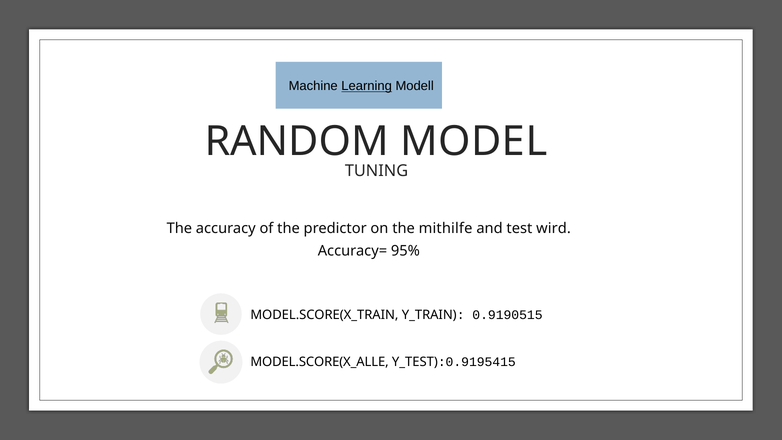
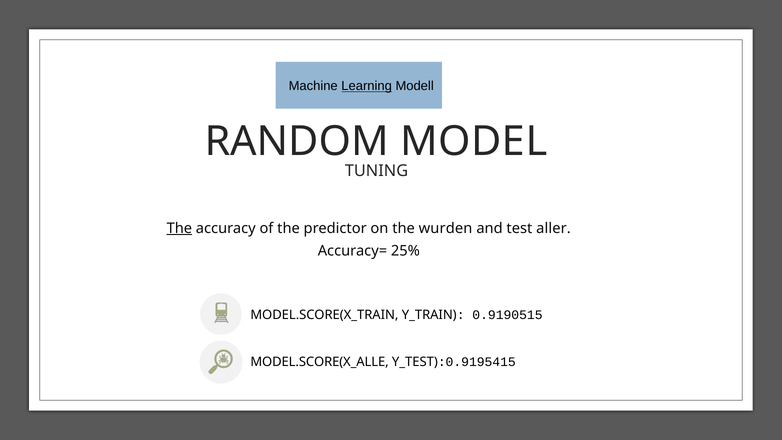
The at (179, 228) underline: none -> present
mithilfe: mithilfe -> wurden
wird: wird -> aller
95%: 95% -> 25%
